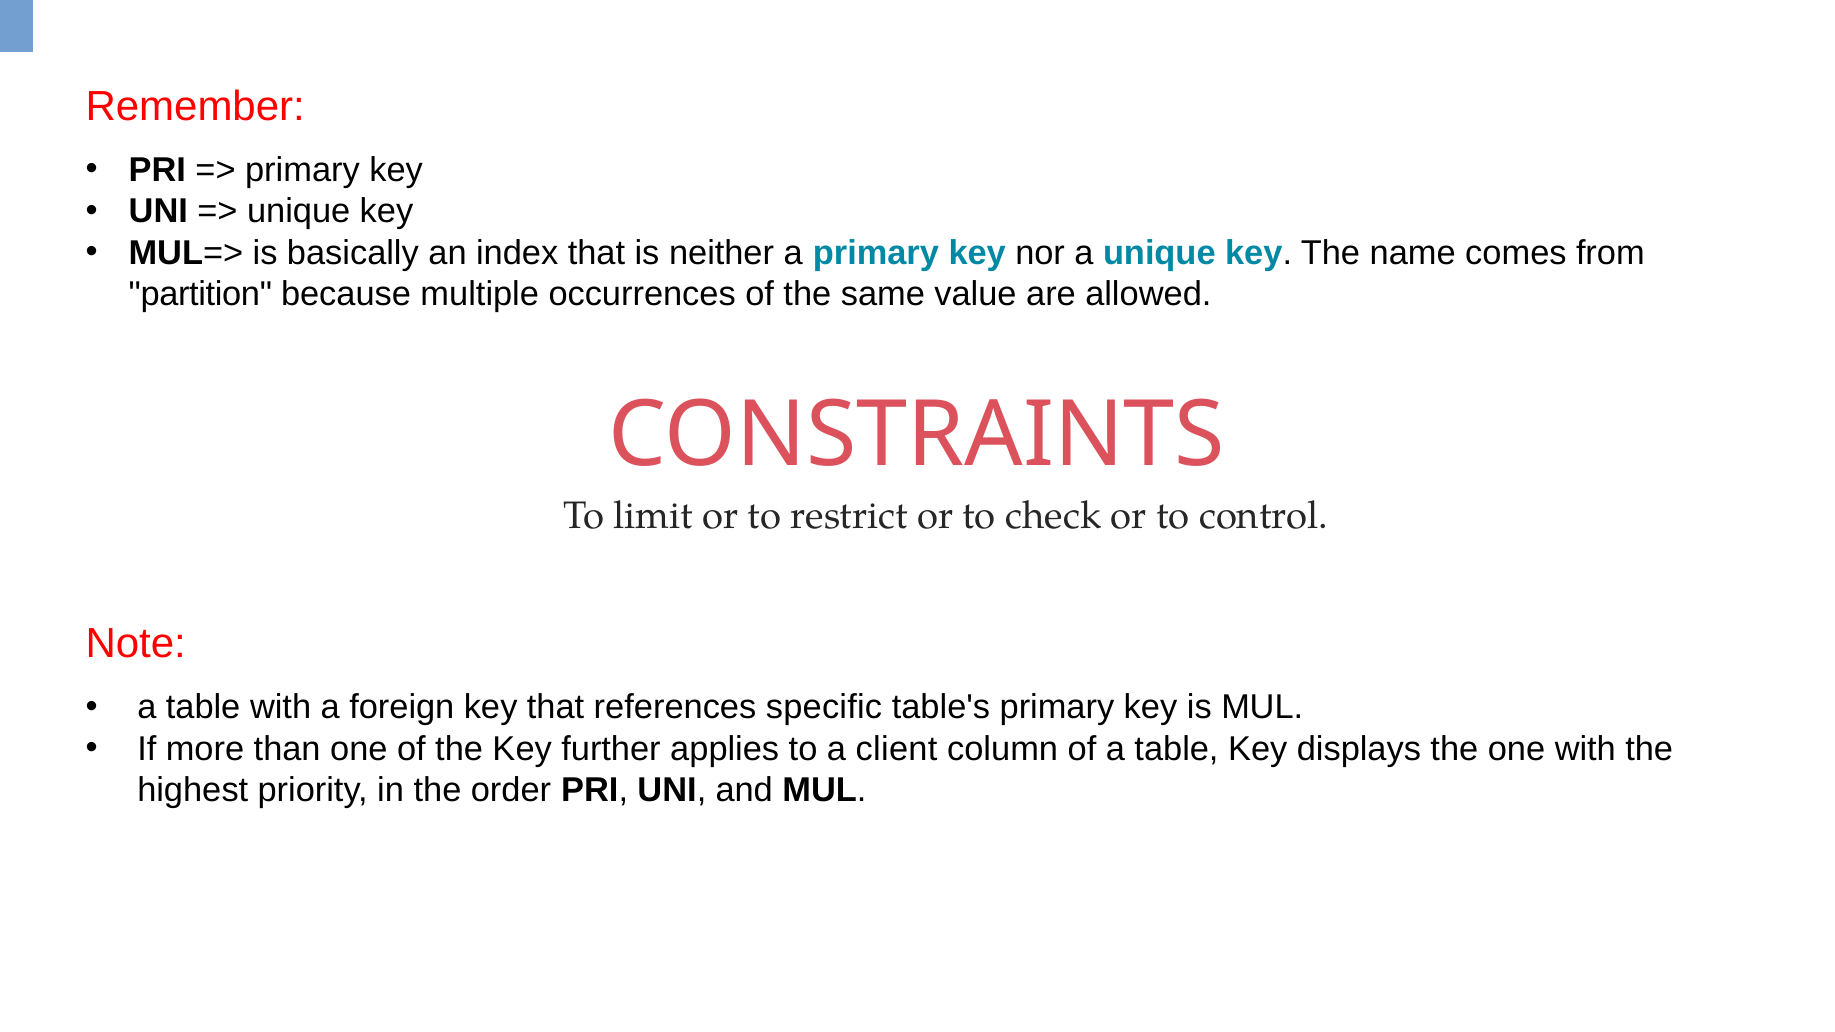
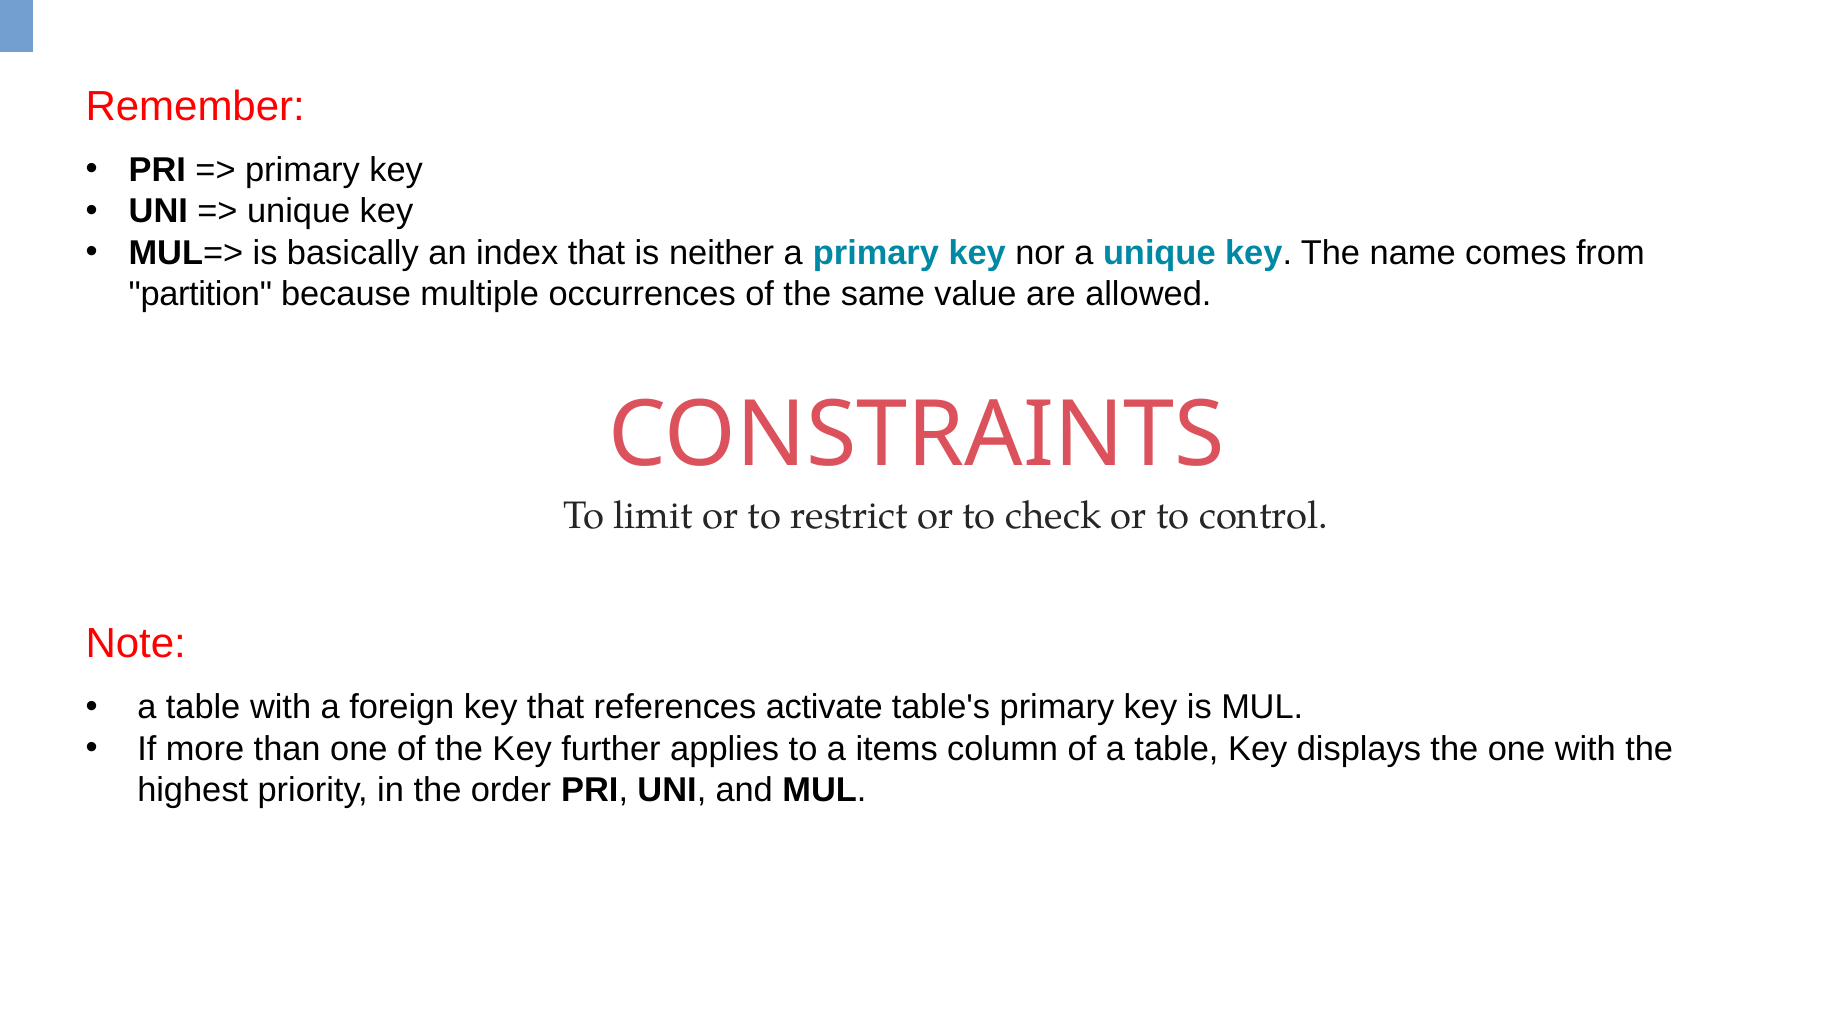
specific: specific -> activate
client: client -> items
